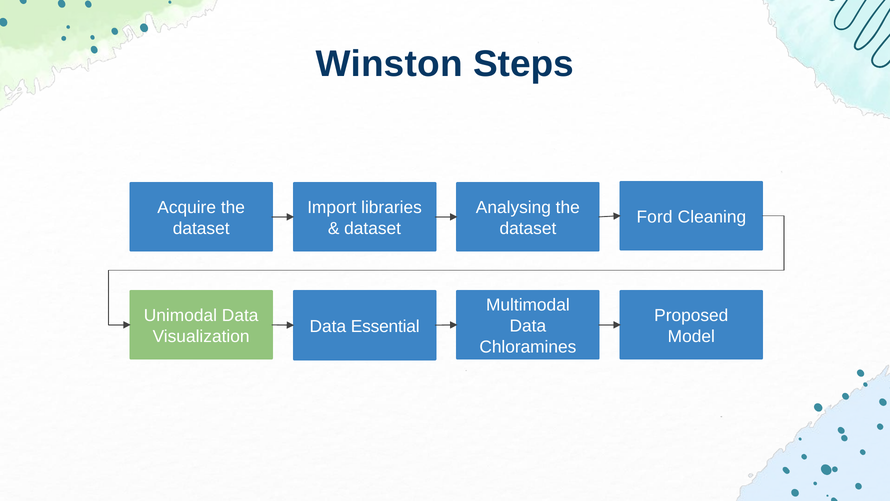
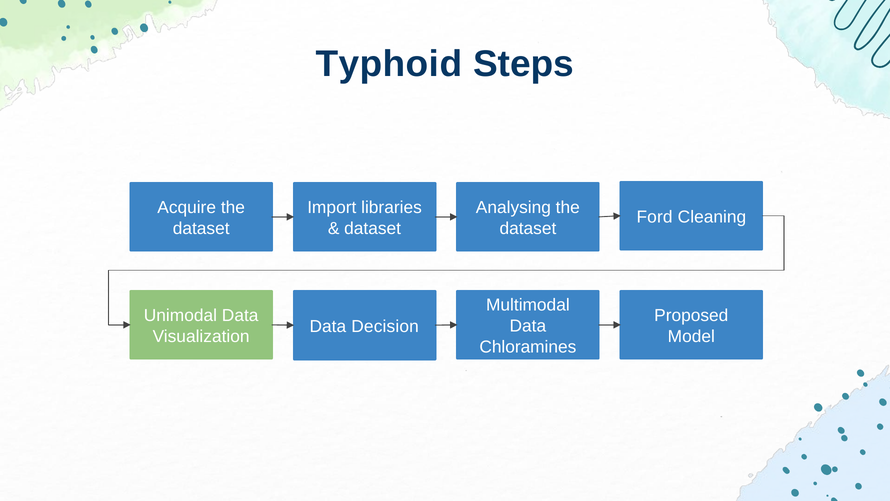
Winston: Winston -> Typhoid
Essential: Essential -> Decision
